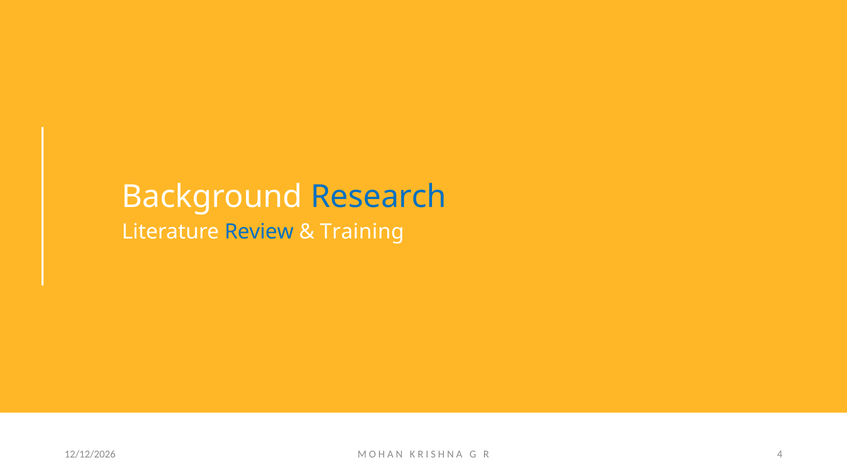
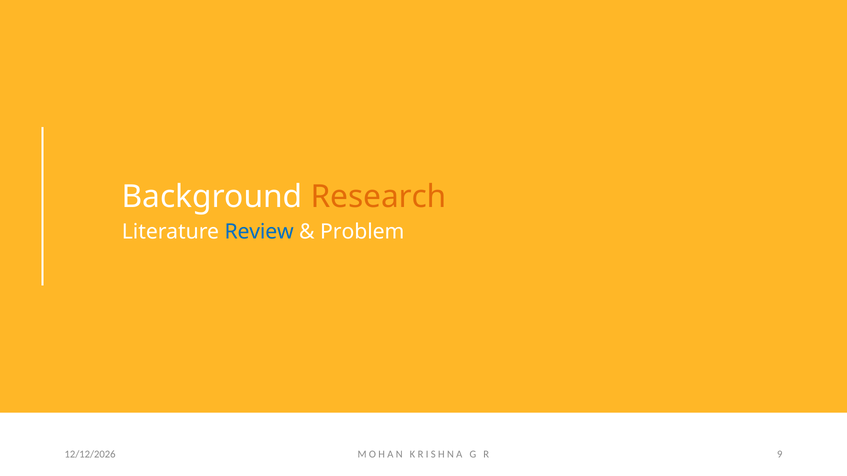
Research colour: blue -> orange
Training: Training -> Problem
4: 4 -> 9
